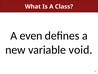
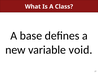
even: even -> base
